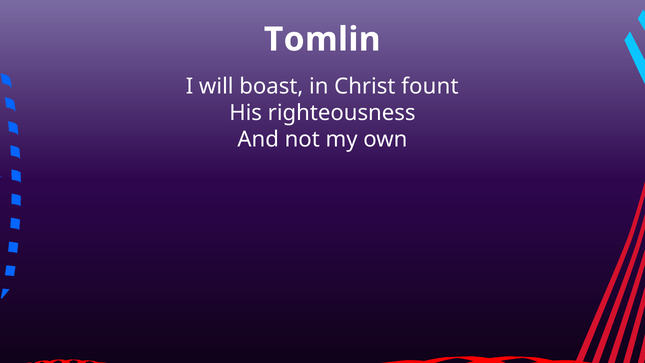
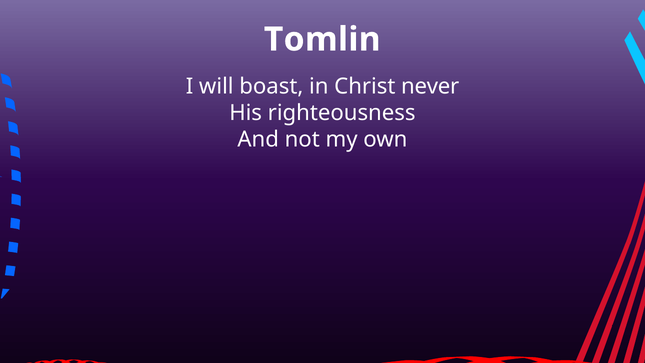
fount: fount -> never
